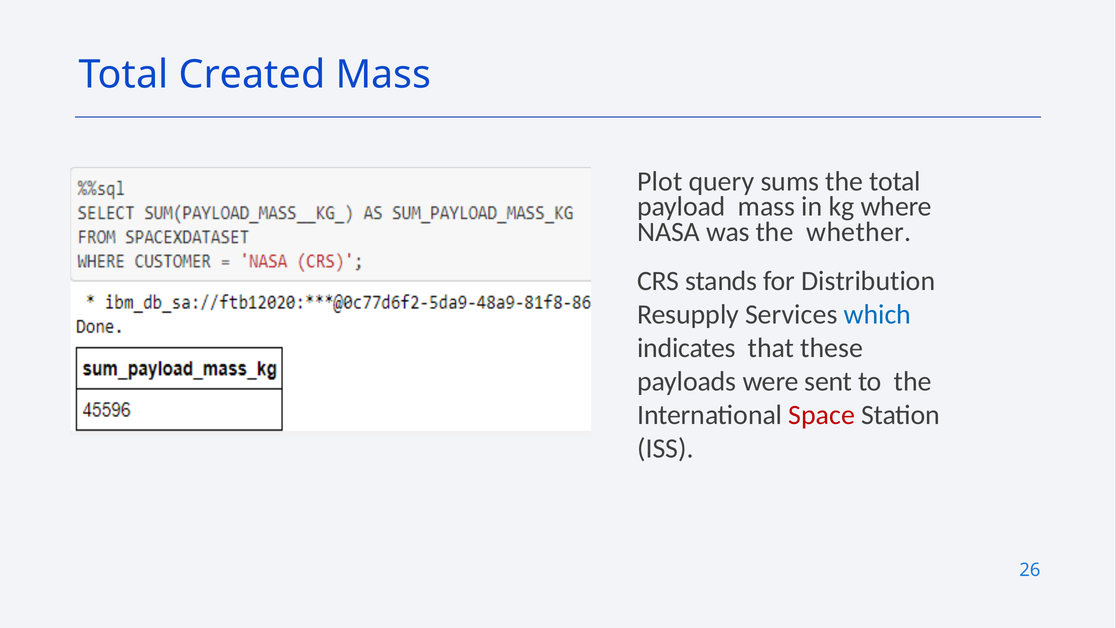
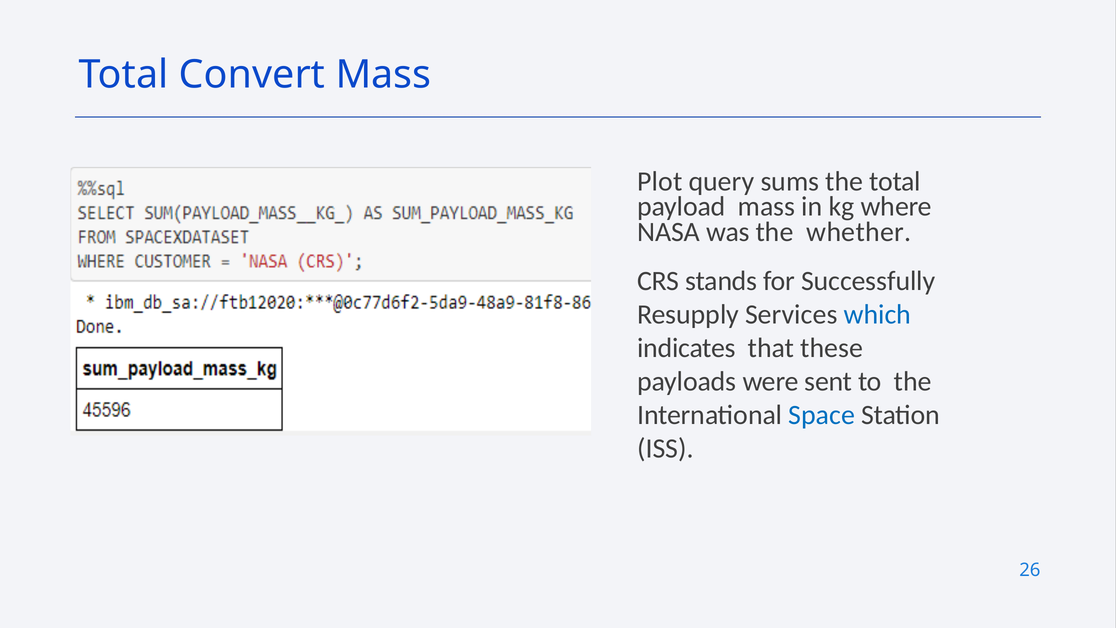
Created: Created -> Convert
Distribution: Distribution -> Successfully
Space colour: red -> blue
